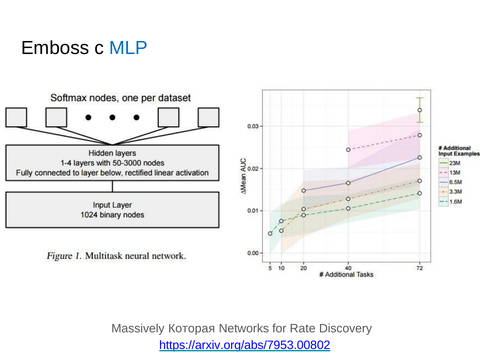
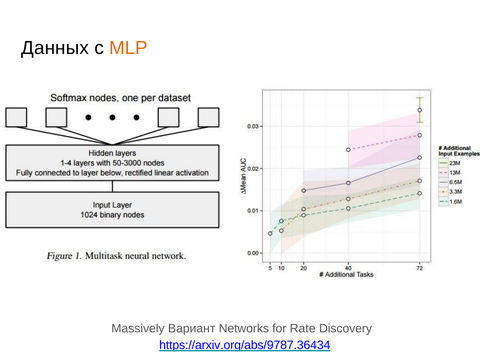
Emboss: Emboss -> Данных
MLP colour: blue -> orange
Которая: Которая -> Вариант
https://arxiv.org/abs/7953.00802: https://arxiv.org/abs/7953.00802 -> https://arxiv.org/abs/9787.36434
